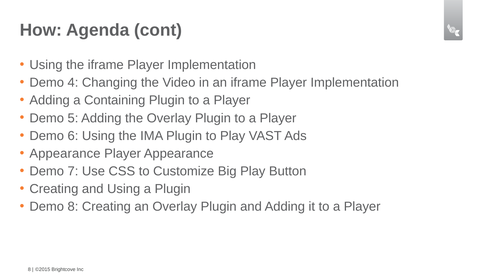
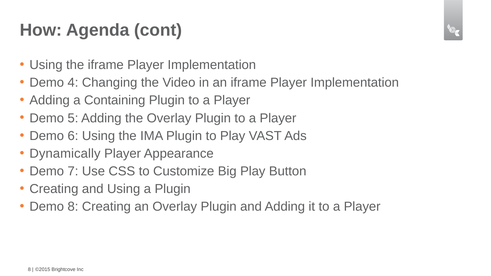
Appearance at (65, 154): Appearance -> Dynamically
